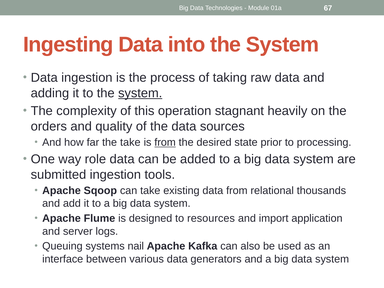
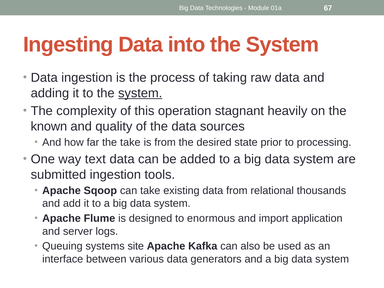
orders: orders -> known
from at (165, 142) underline: present -> none
role: role -> text
resources: resources -> enormous
nail: nail -> site
